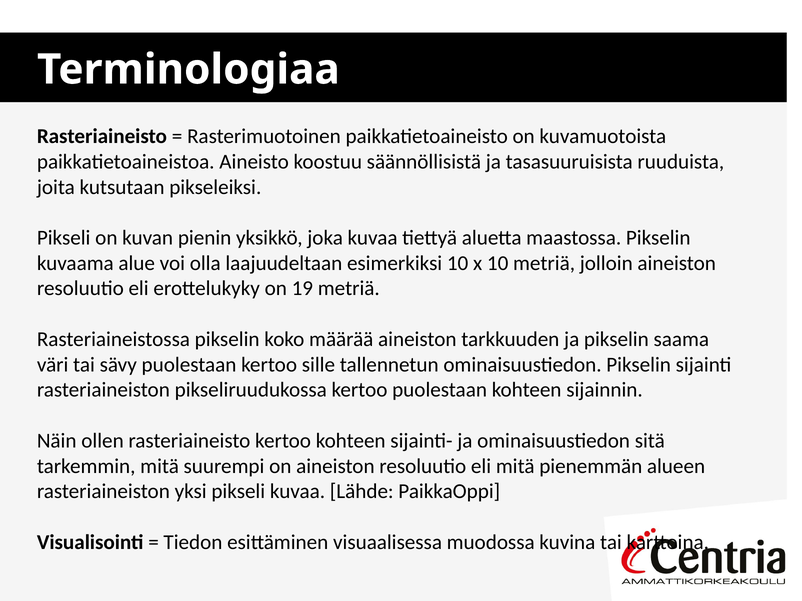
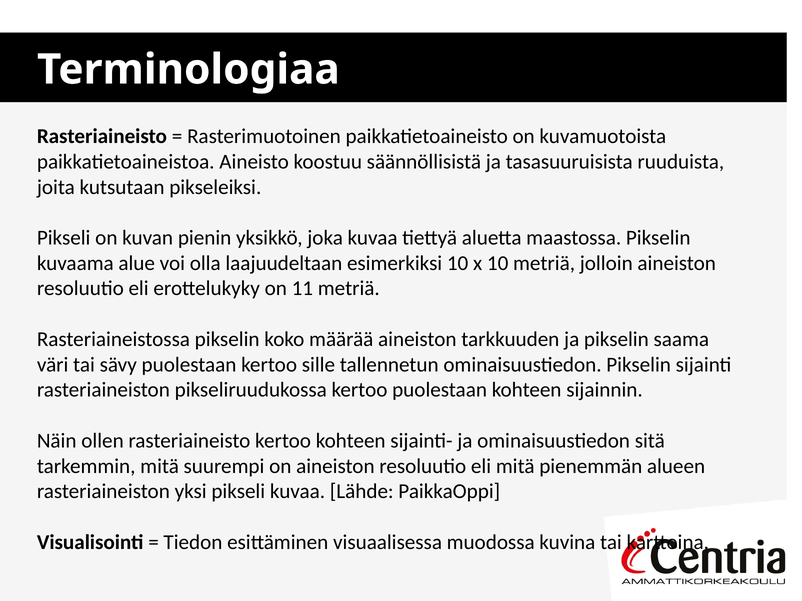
19: 19 -> 11
